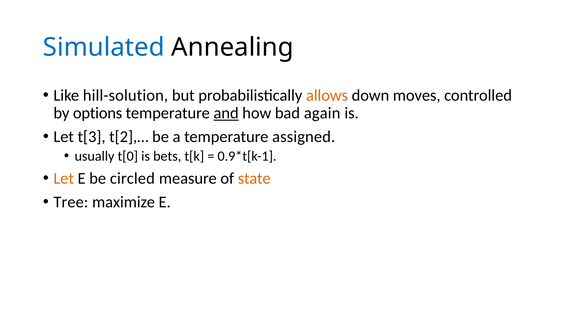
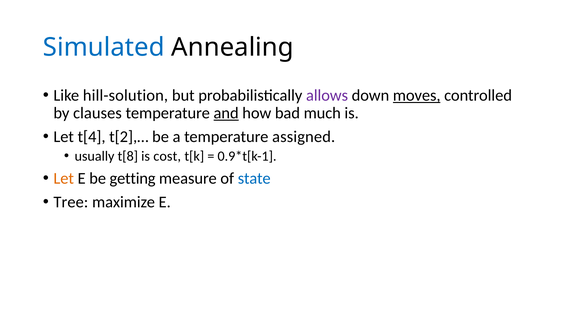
allows colour: orange -> purple
moves underline: none -> present
options: options -> clauses
again: again -> much
t[3: t[3 -> t[4
t[0: t[0 -> t[8
bets: bets -> cost
circled: circled -> getting
state colour: orange -> blue
